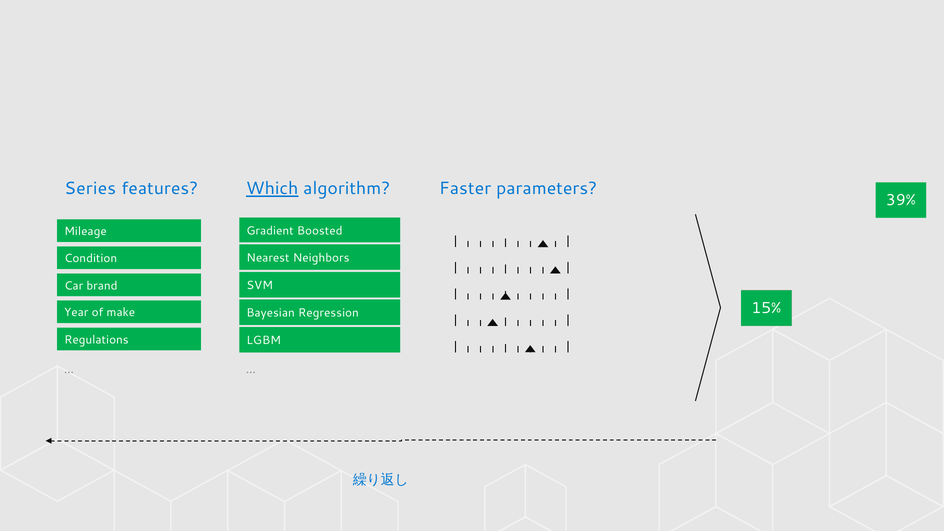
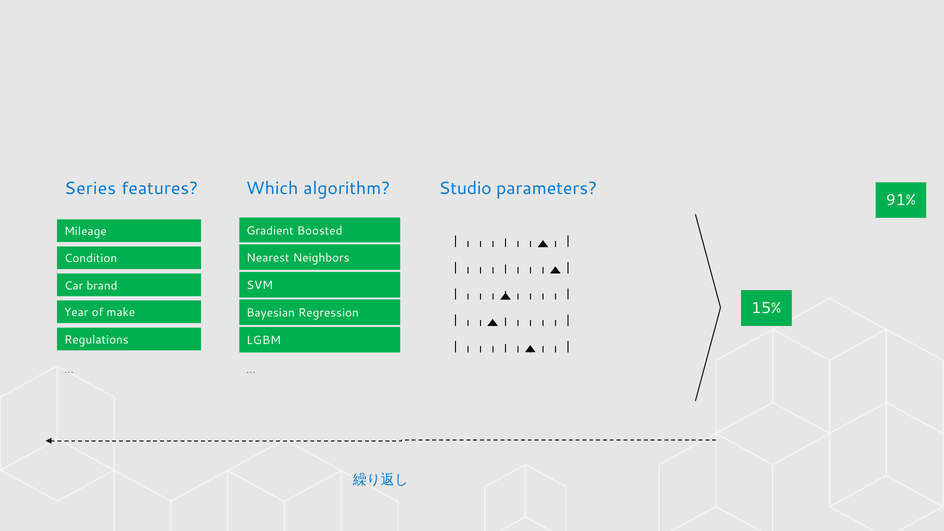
Which underline: present -> none
Faster: Faster -> Studio
39%: 39% -> 91%
